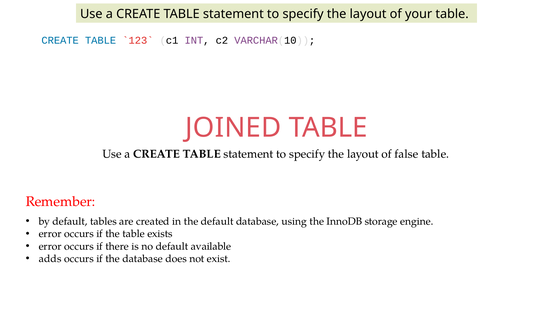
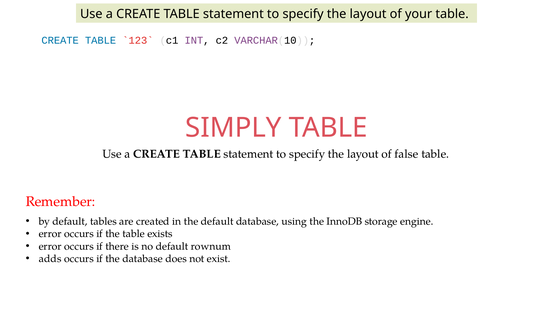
JOINED: JOINED -> SIMPLY
available: available -> rownum
